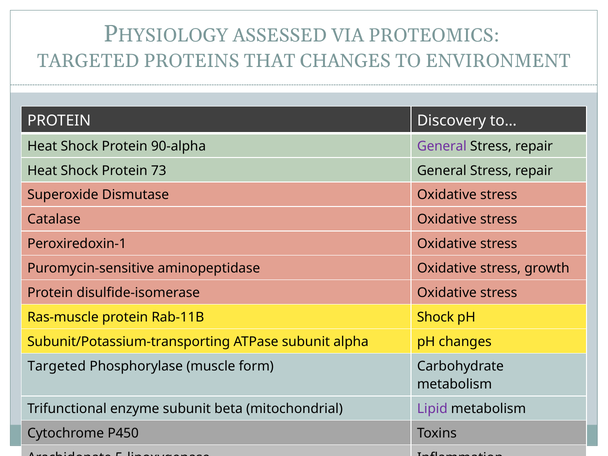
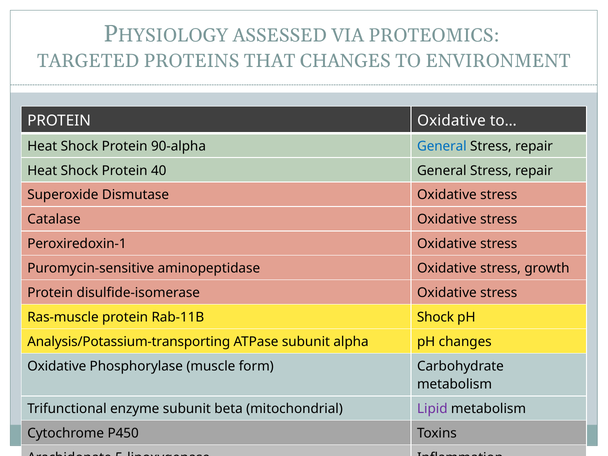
PROTEIN Discovery: Discovery -> Oxidative
General at (442, 146) colour: purple -> blue
73: 73 -> 40
Subunit/Potassium-transporting: Subunit/Potassium-transporting -> Analysis/Potassium-transporting
Targeted at (57, 366): Targeted -> Oxidative
